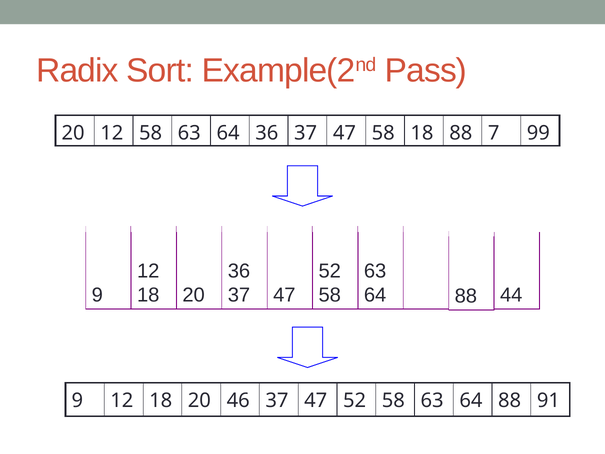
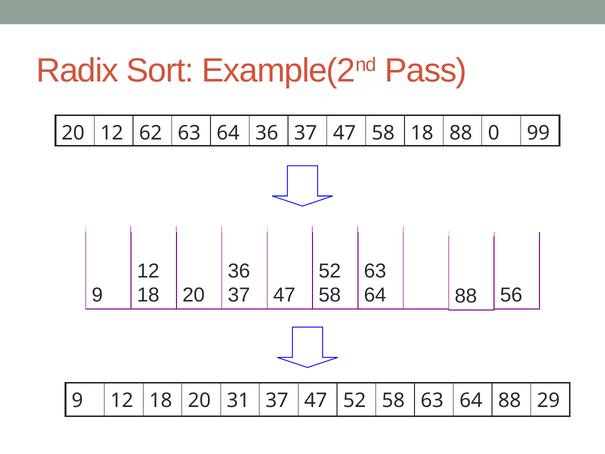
12 58: 58 -> 62
7: 7 -> 0
44: 44 -> 56
46: 46 -> 31
91: 91 -> 29
